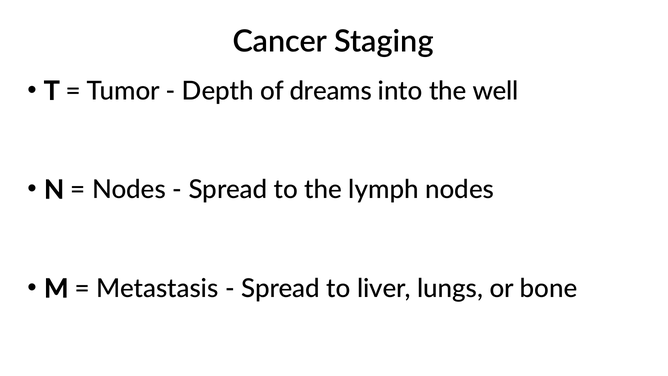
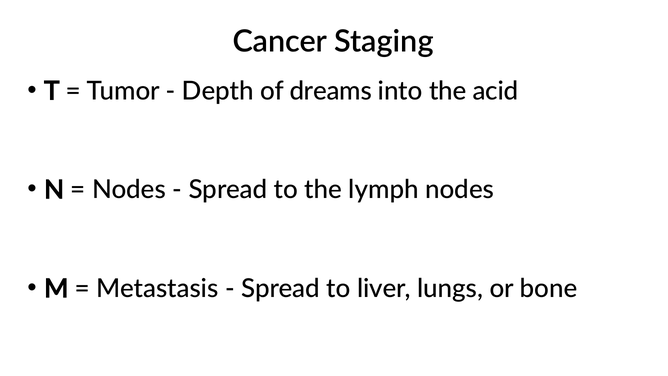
well: well -> acid
